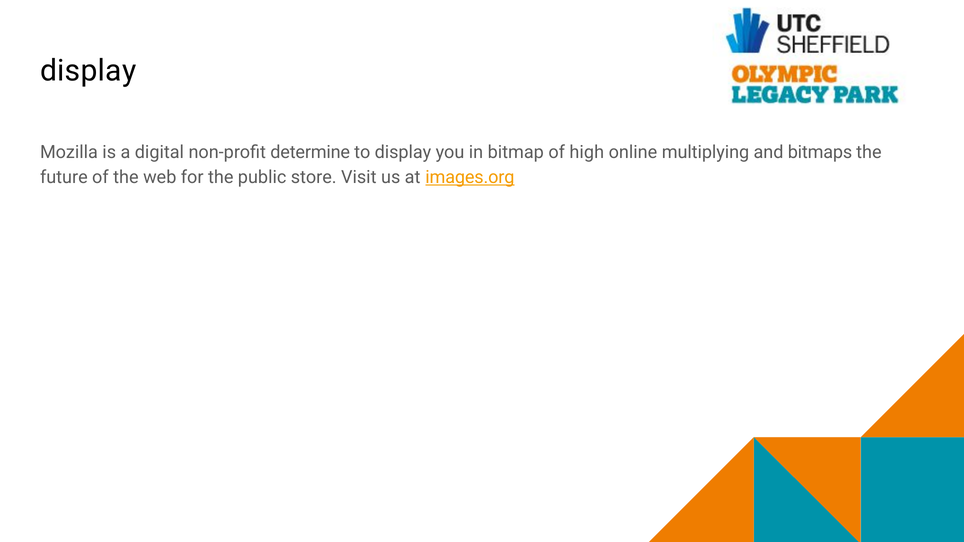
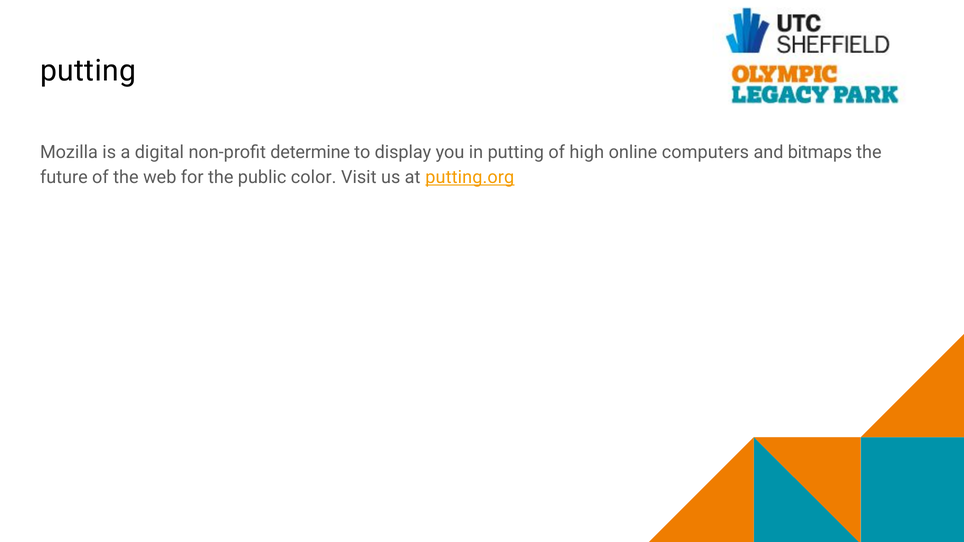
display at (88, 71): display -> putting
in bitmap: bitmap -> putting
multiplying: multiplying -> computers
store: store -> color
images.org: images.org -> putting.org
